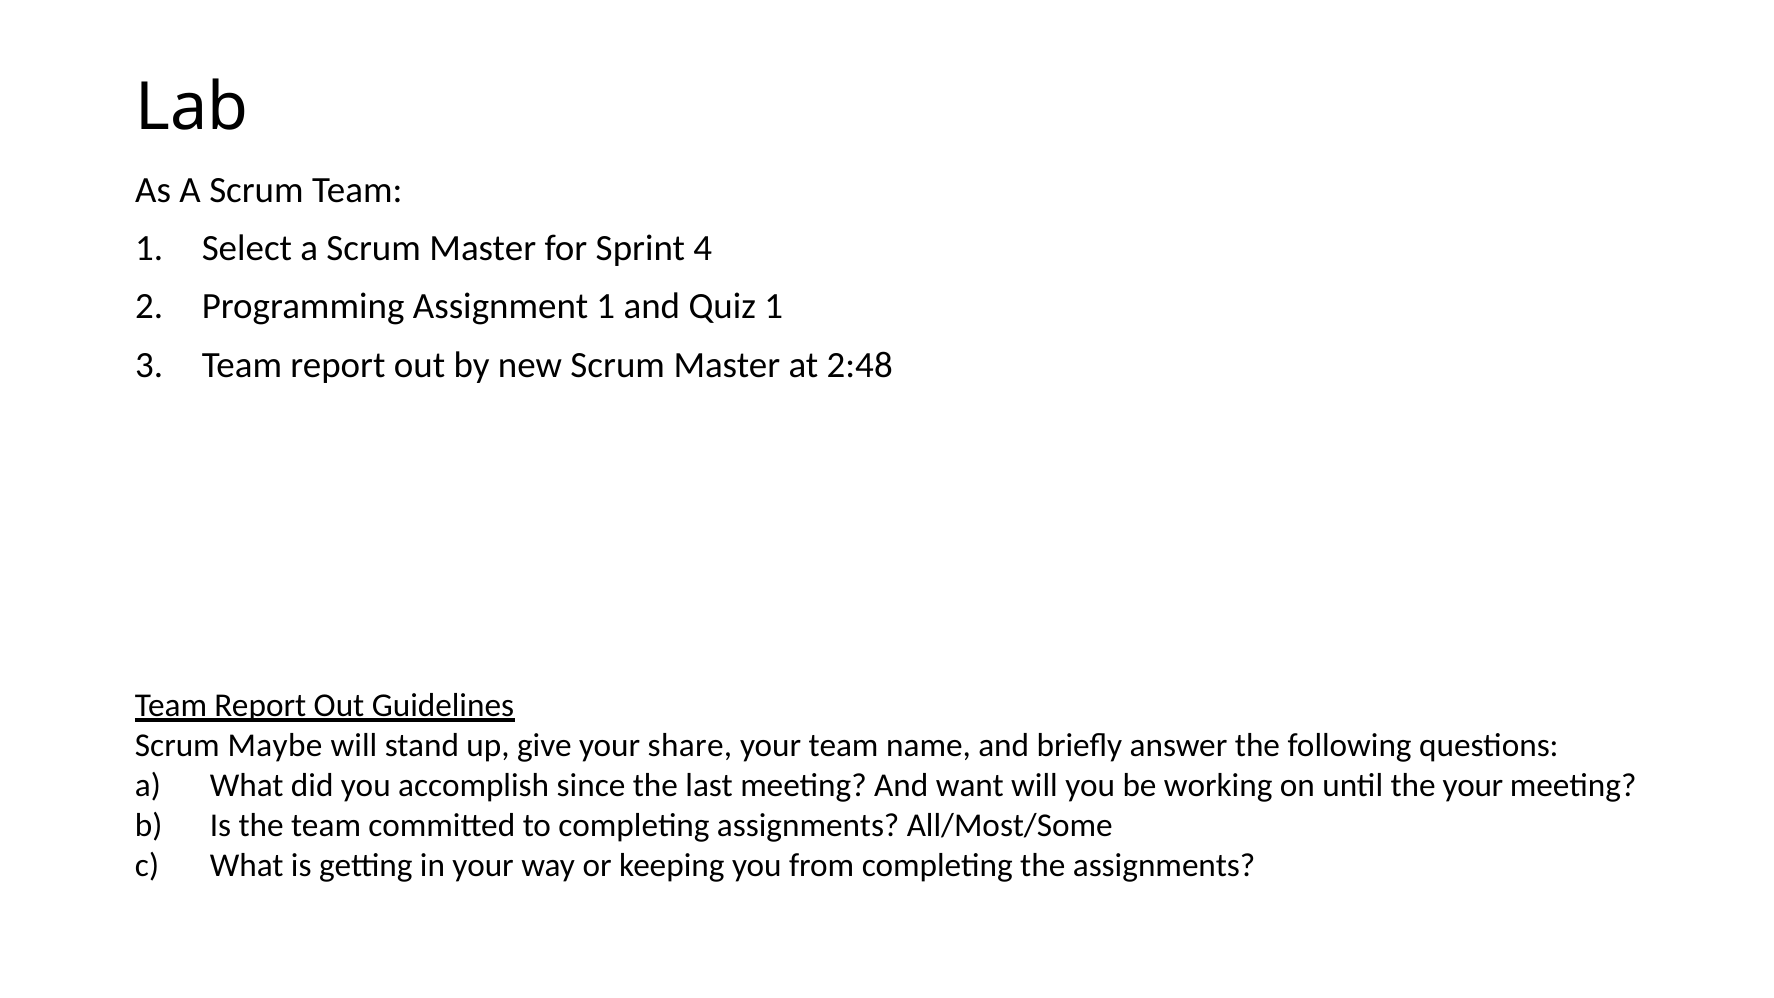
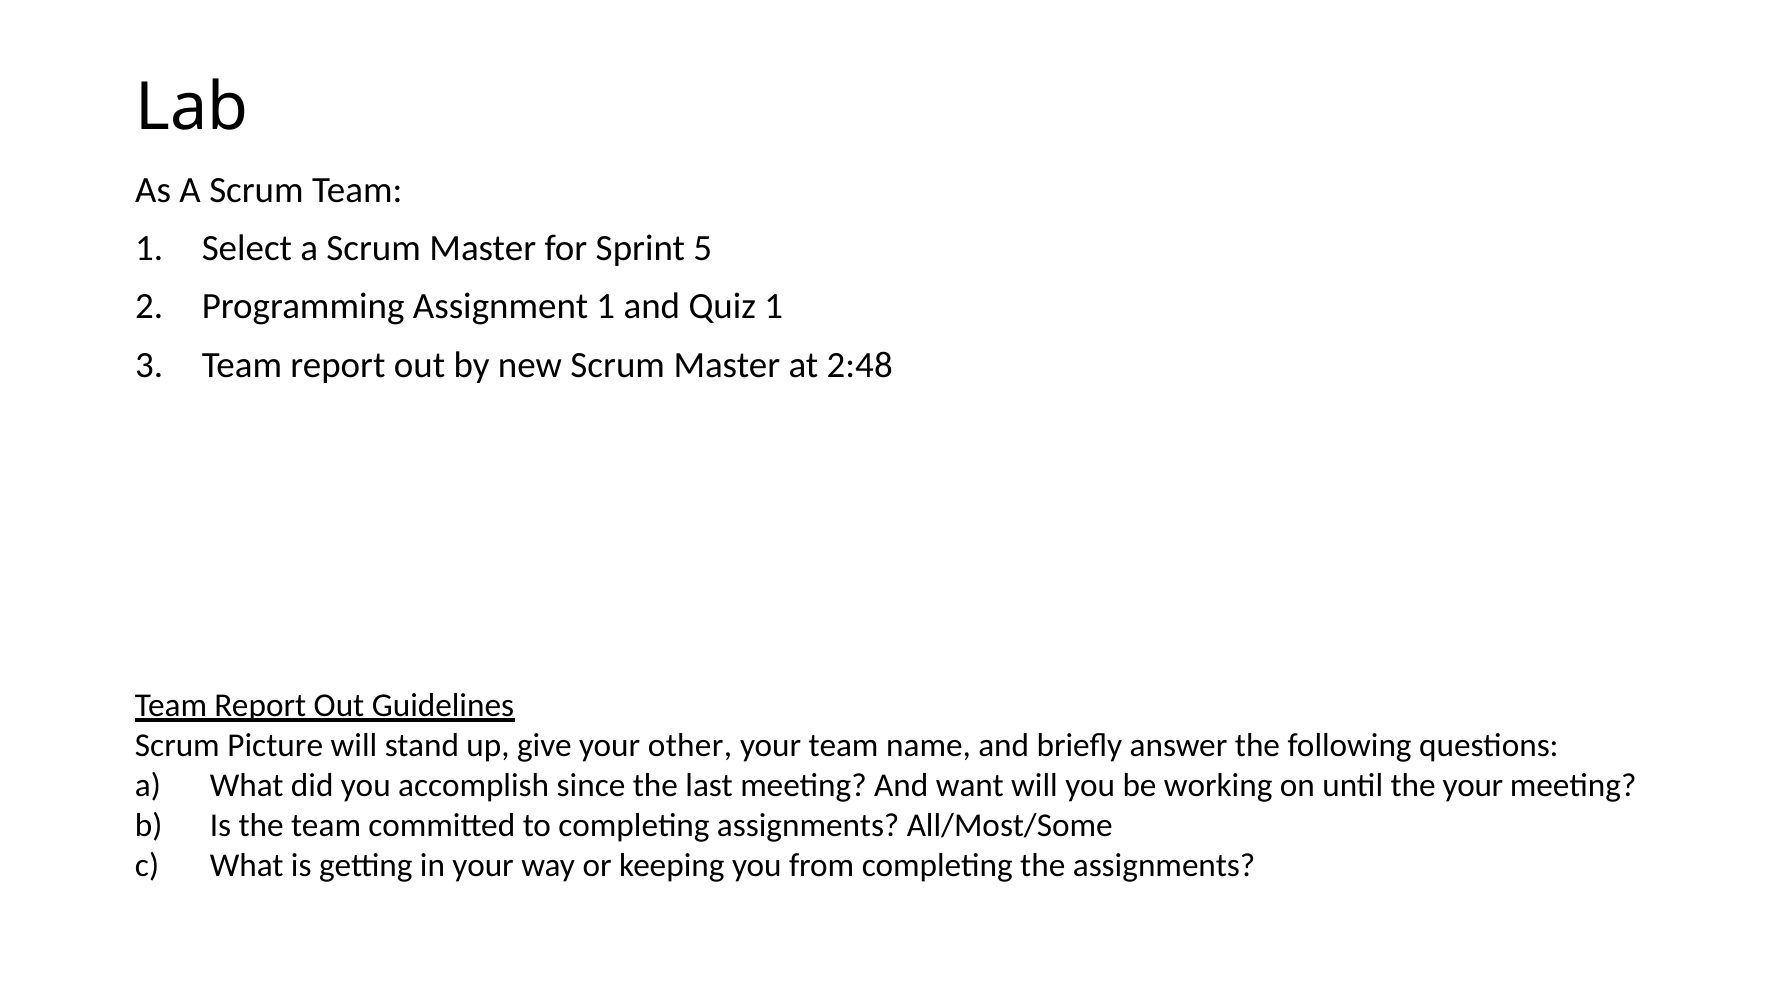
4: 4 -> 5
Maybe: Maybe -> Picture
share: share -> other
